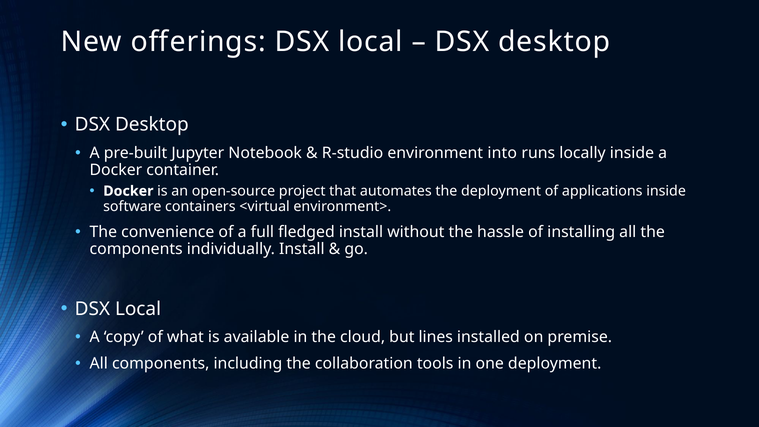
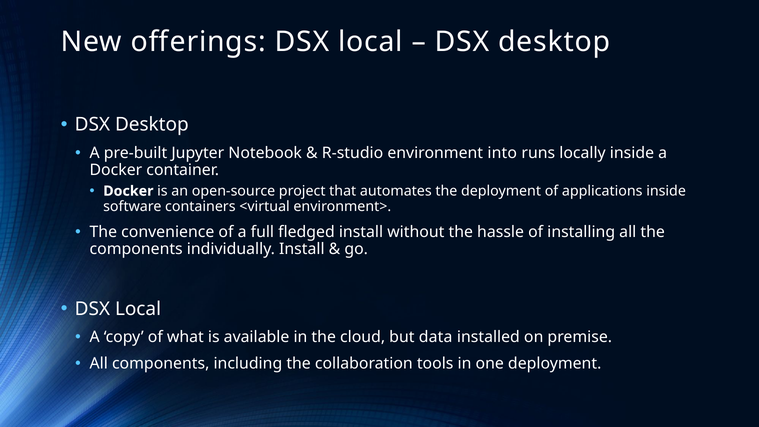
but lines: lines -> data
